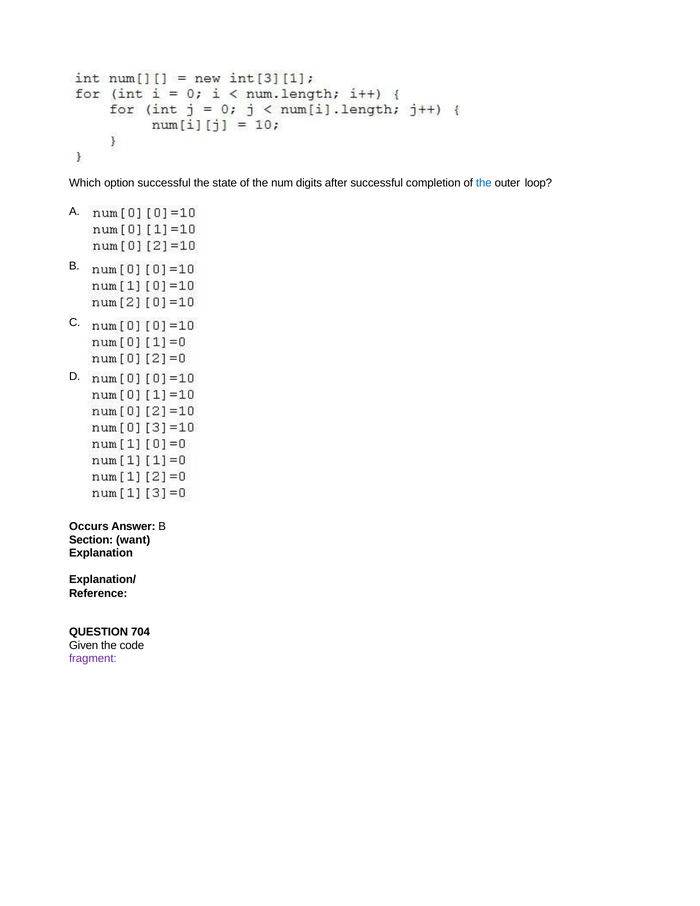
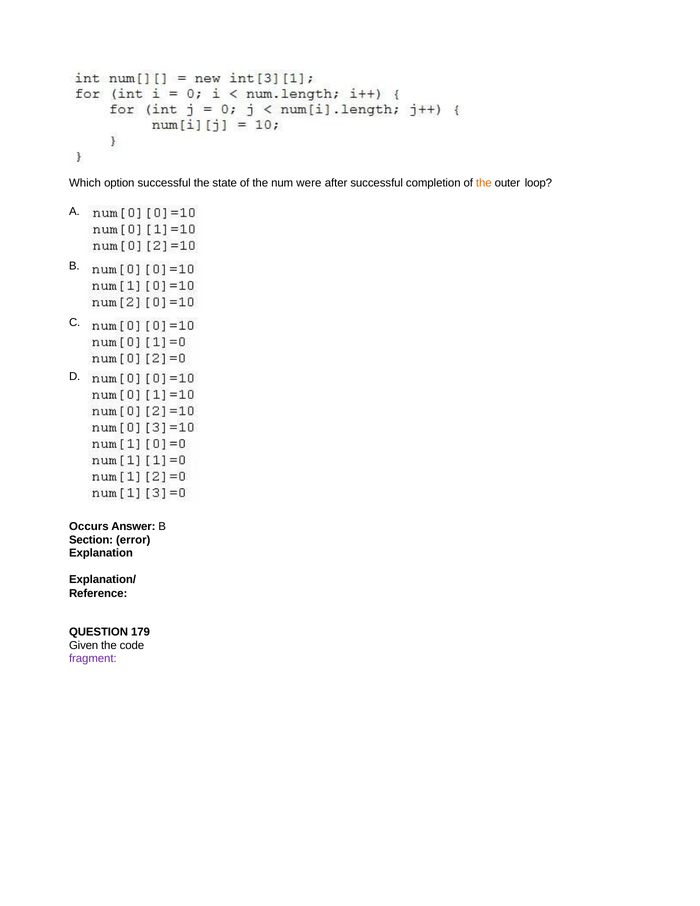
digits: digits -> were
the at (484, 183) colour: blue -> orange
want: want -> error
704: 704 -> 179
